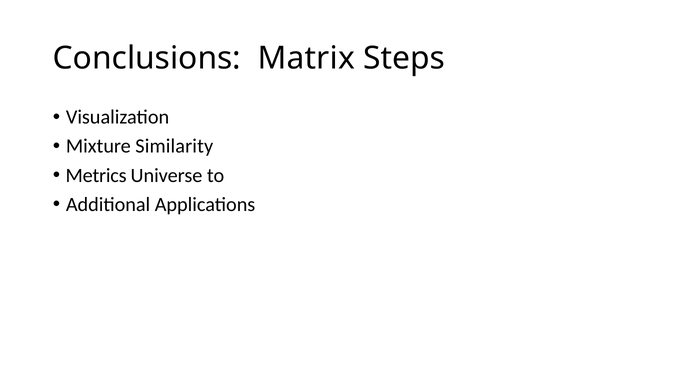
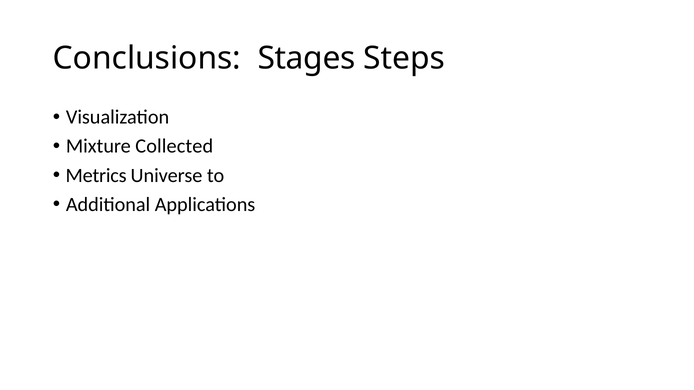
Matrix: Matrix -> Stages
Similarity: Similarity -> Collected
